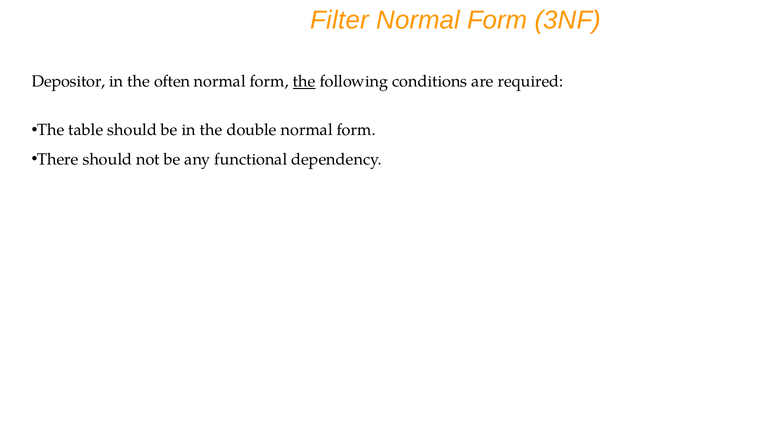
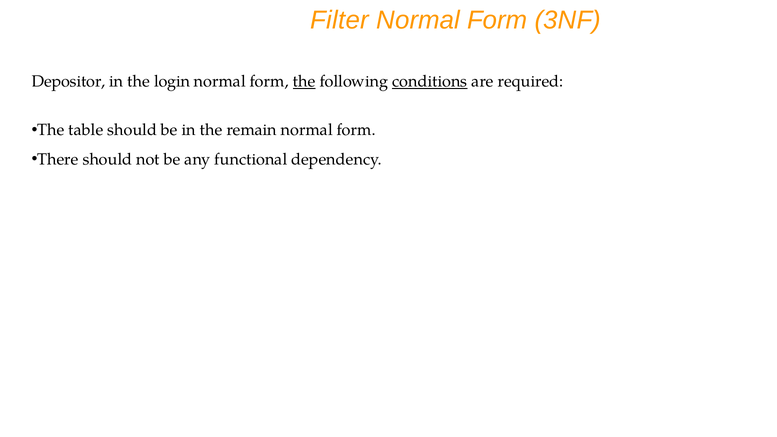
often: often -> login
conditions underline: none -> present
double: double -> remain
